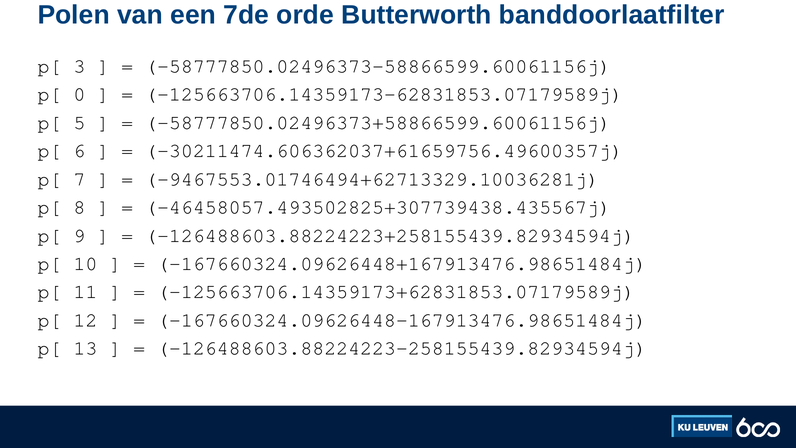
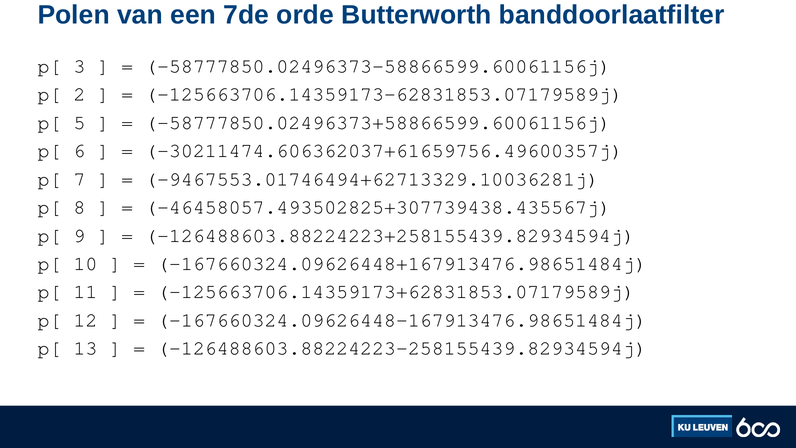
0: 0 -> 2
